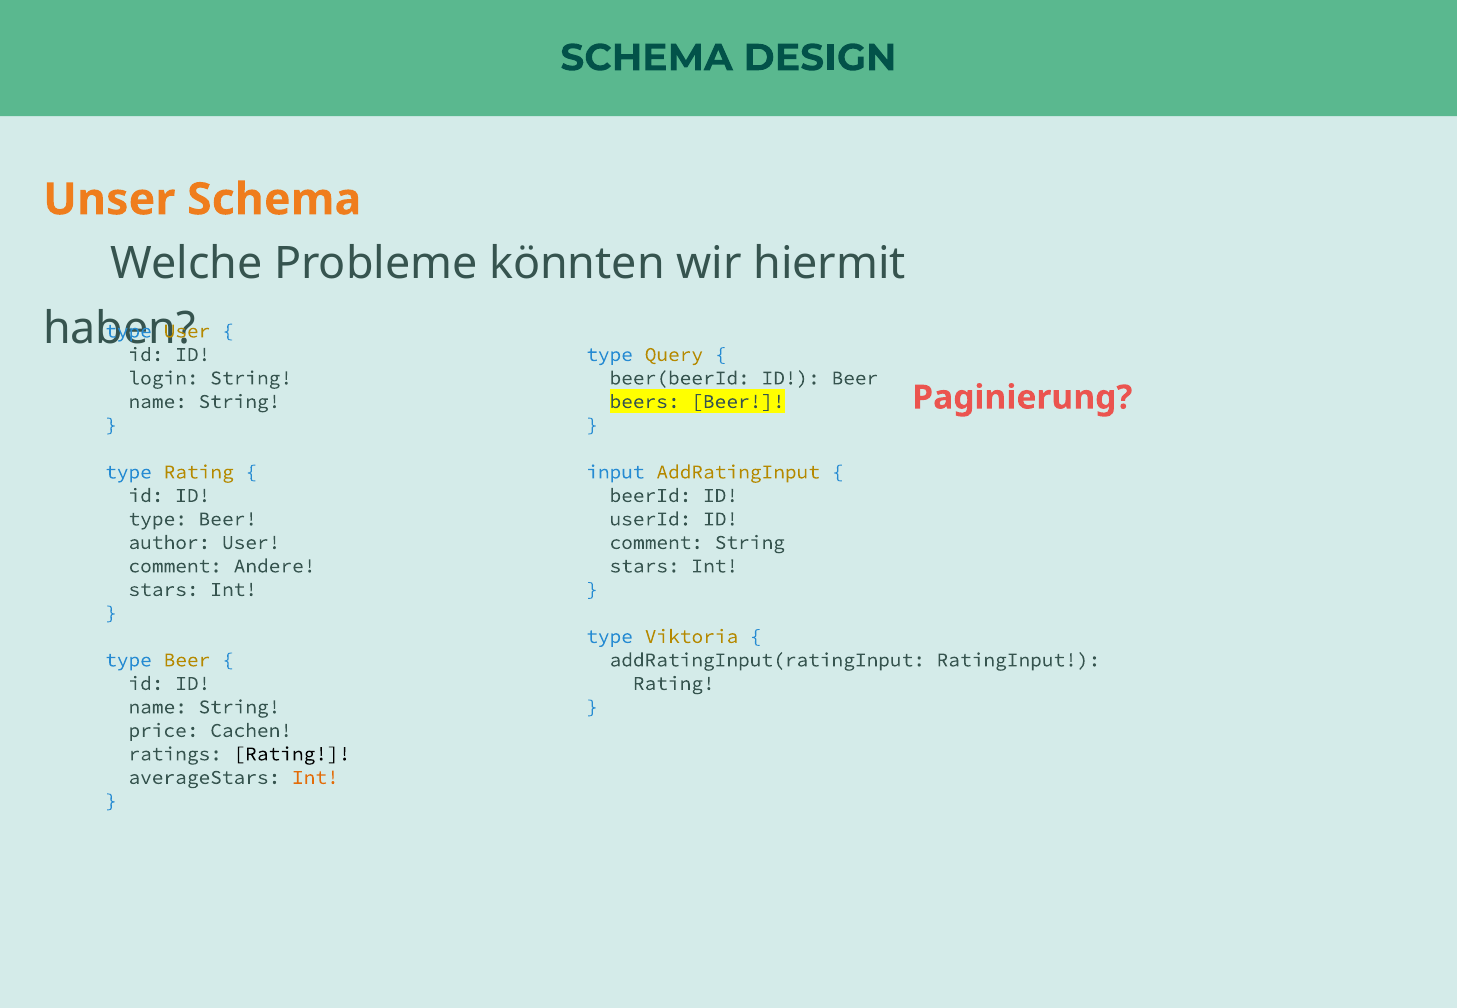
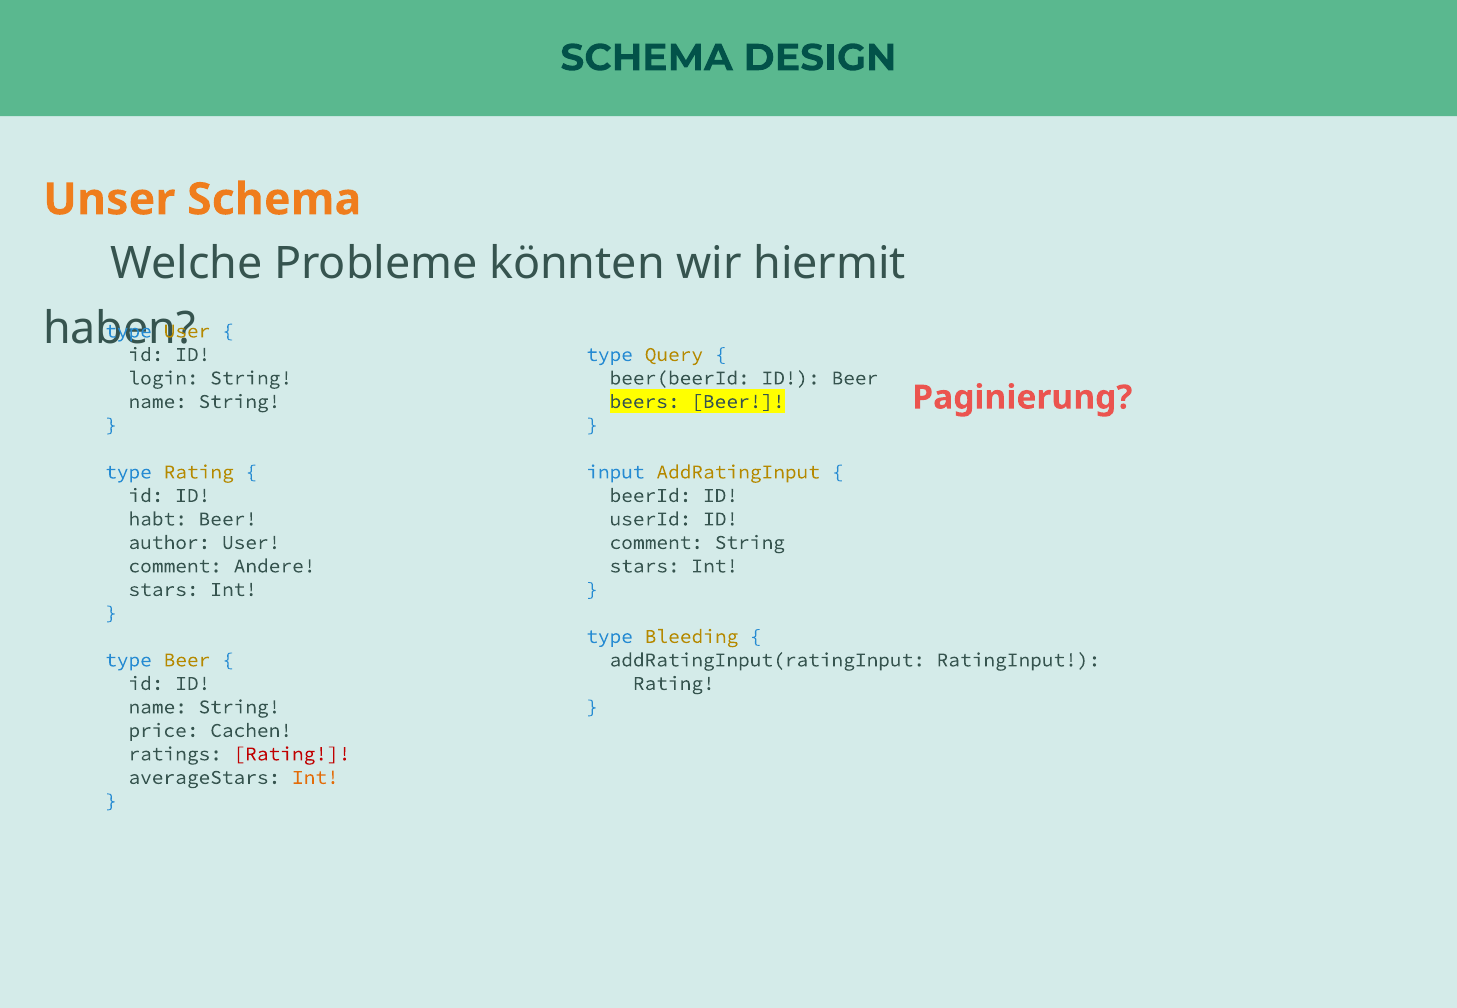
type at (158, 519): type -> habt
Viktoria: Viktoria -> Bleeding
Rating at (292, 754) colour: black -> red
